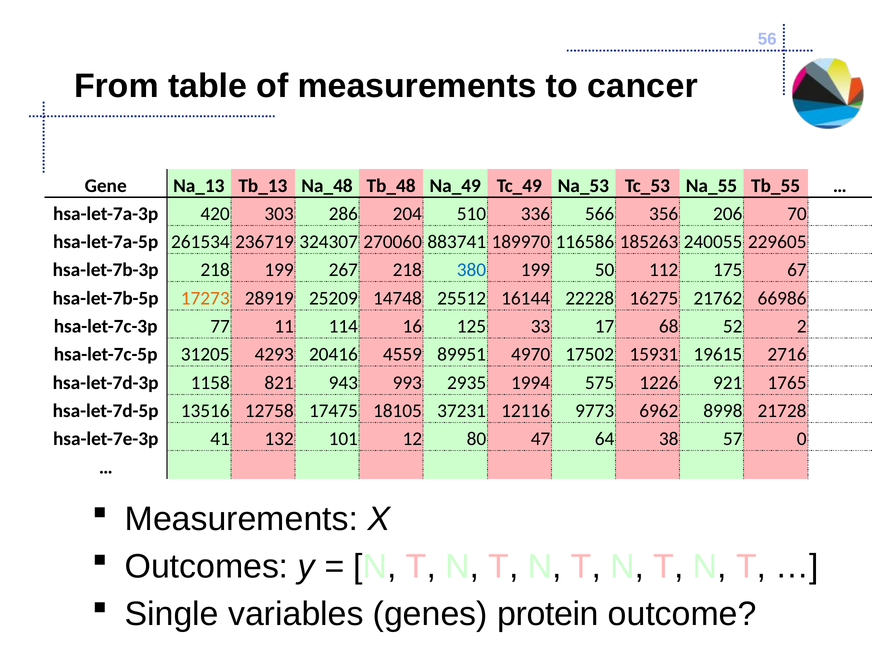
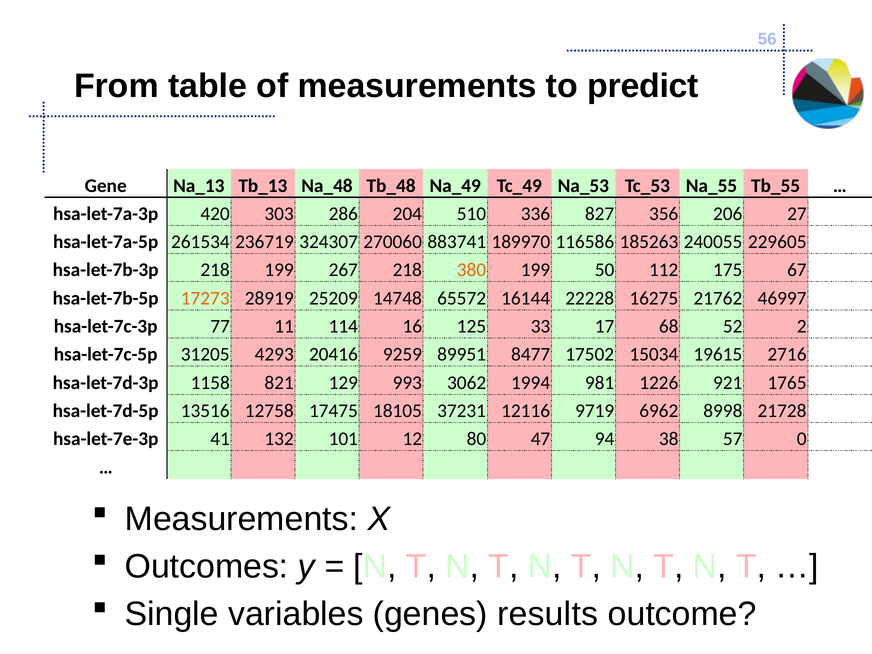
cancer: cancer -> predict
566: 566 -> 827
70: 70 -> 27
380 colour: blue -> orange
25512: 25512 -> 65572
66986: 66986 -> 46997
4559: 4559 -> 9259
4970: 4970 -> 8477
15931: 15931 -> 15034
943: 943 -> 129
2935: 2935 -> 3062
575: 575 -> 981
9773: 9773 -> 9719
64: 64 -> 94
protein: protein -> results
